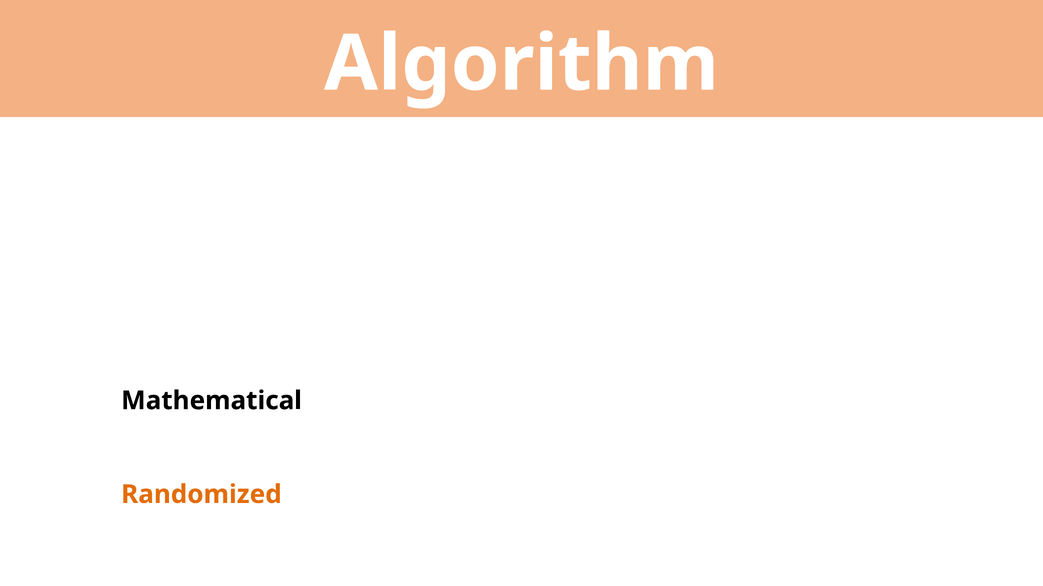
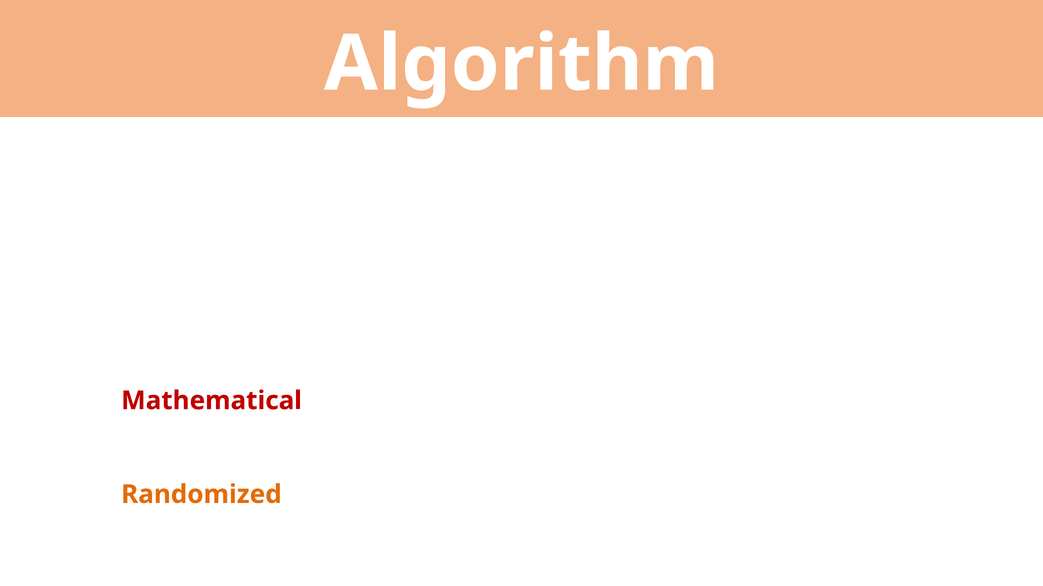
Mathematical colour: black -> red
